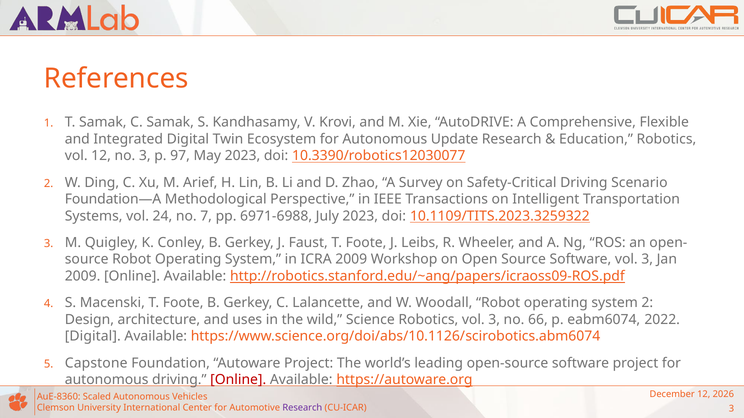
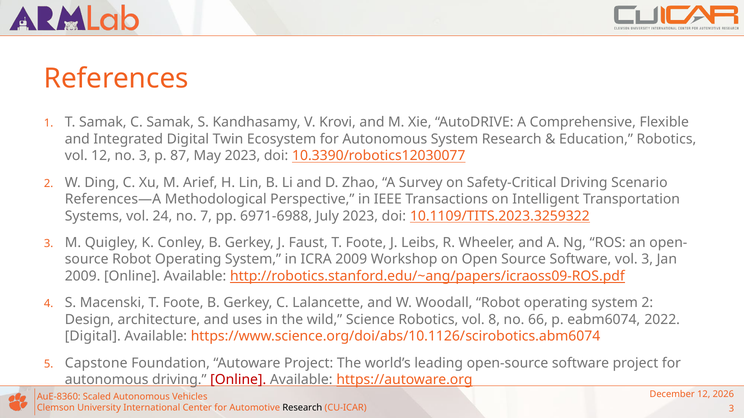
Autonomous Update: Update -> System
97: 97 -> 87
Foundation—A: Foundation—A -> References—A
Robotics vol 3: 3 -> 8
Research at (302, 408) colour: purple -> black
